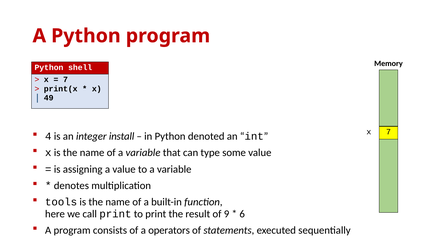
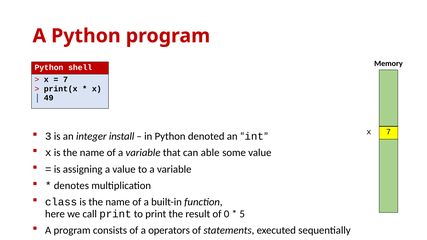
4: 4 -> 3
type: type -> able
tools: tools -> class
9: 9 -> 0
6: 6 -> 5
